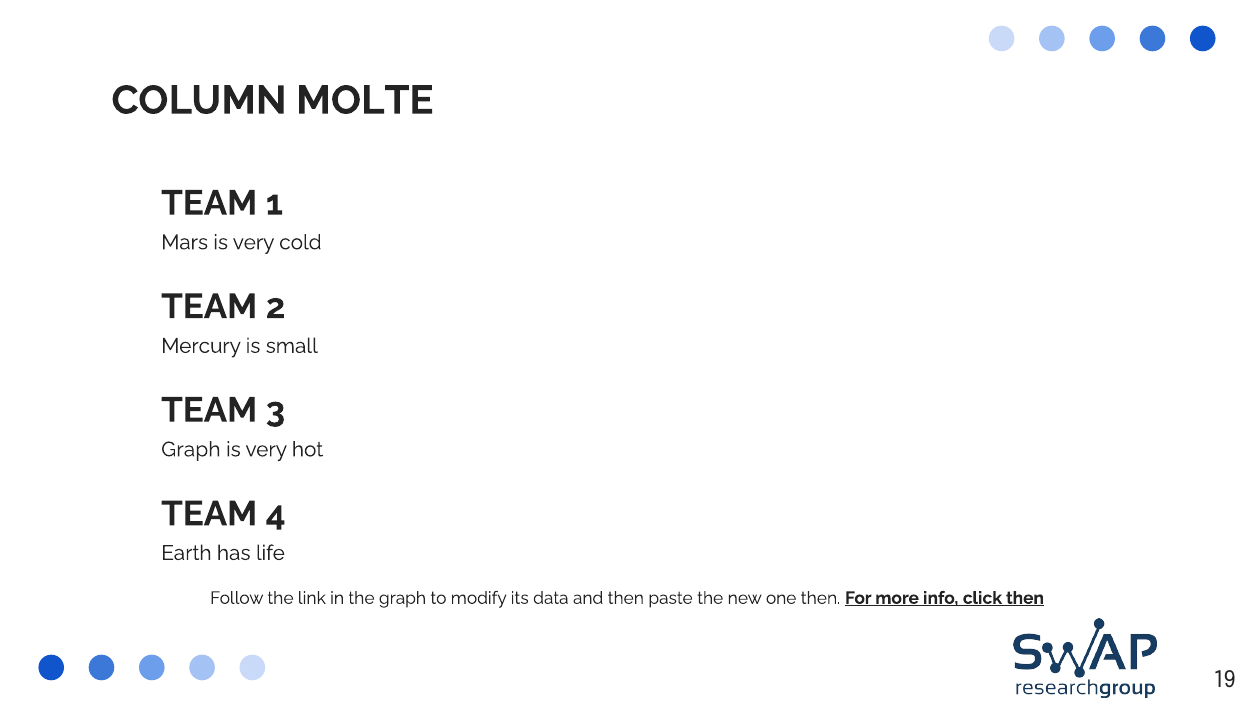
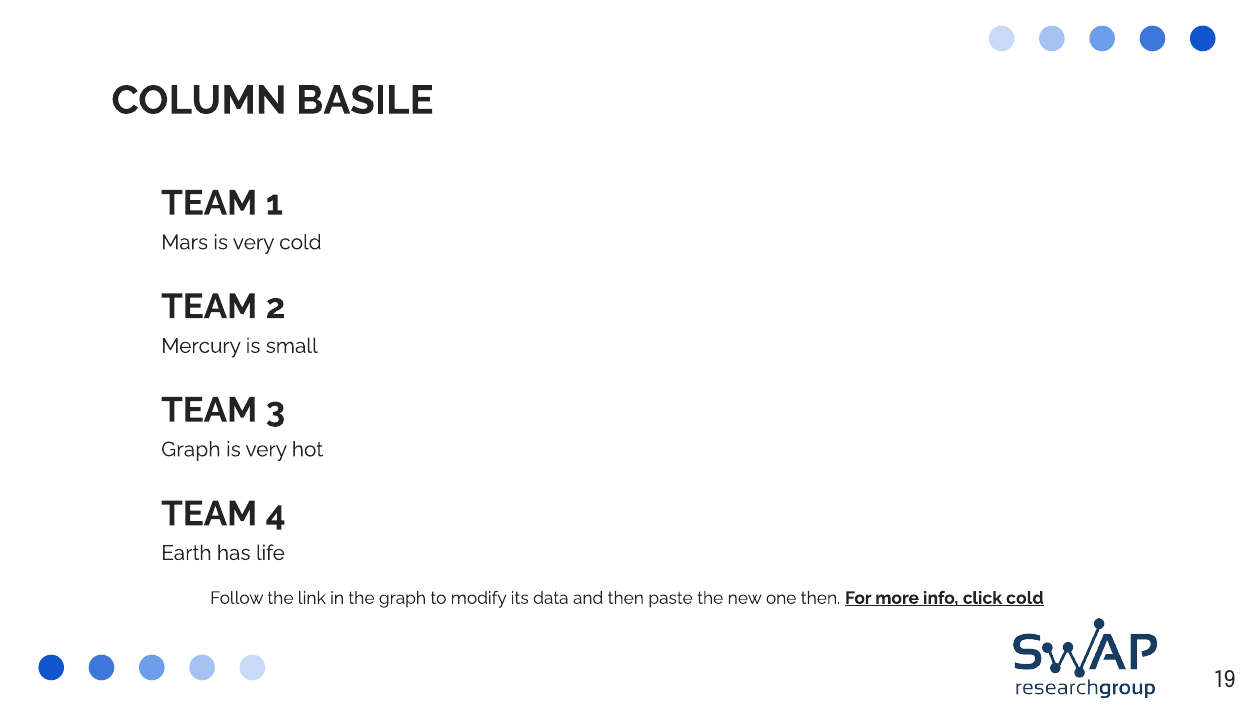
MOLTE: MOLTE -> BASILE
click then: then -> cold
